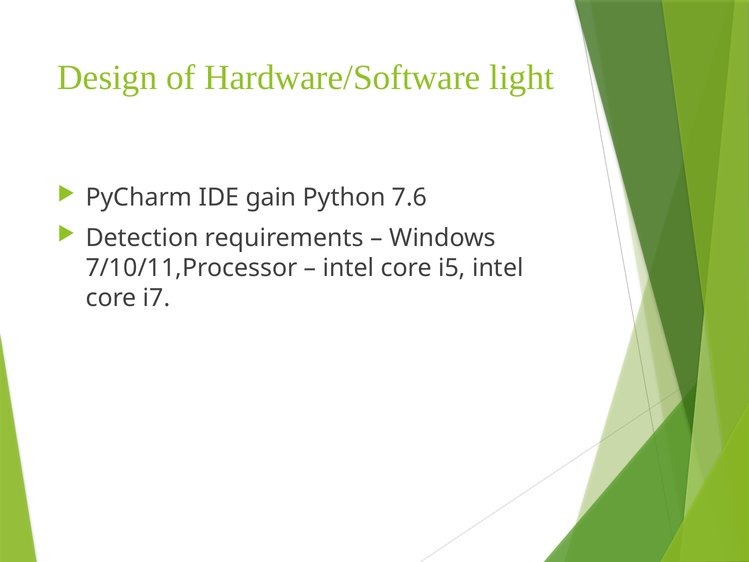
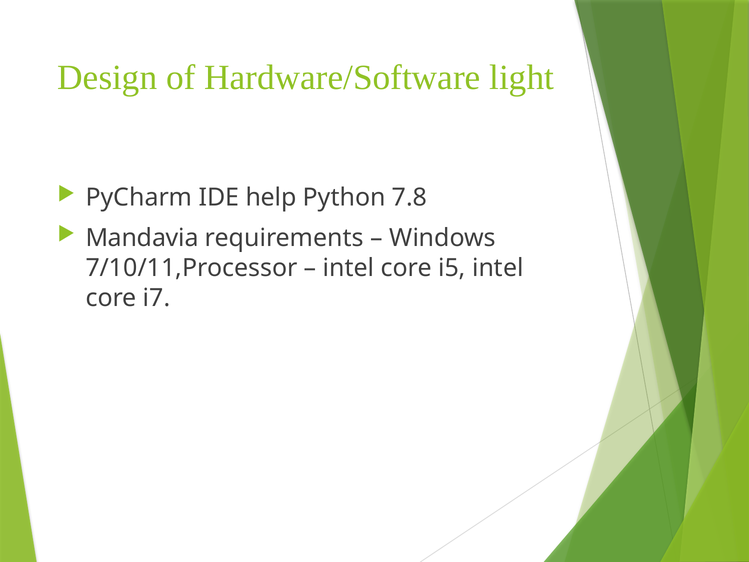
gain: gain -> help
7.6: 7.6 -> 7.8
Detection: Detection -> Mandavia
